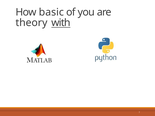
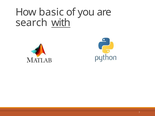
theory: theory -> search
